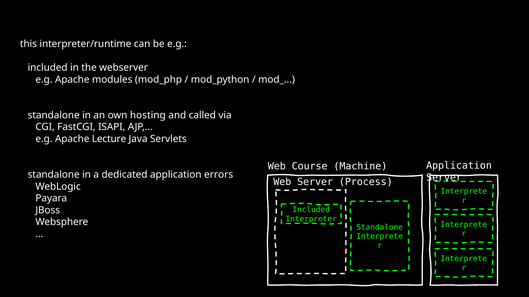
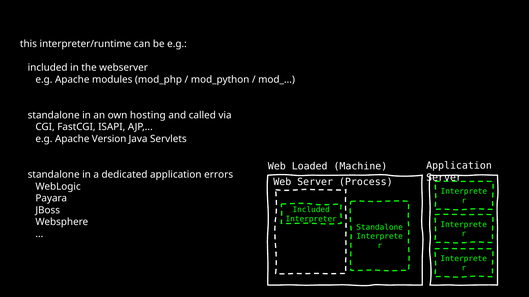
Lecture: Lecture -> Version
Course: Course -> Loaded
